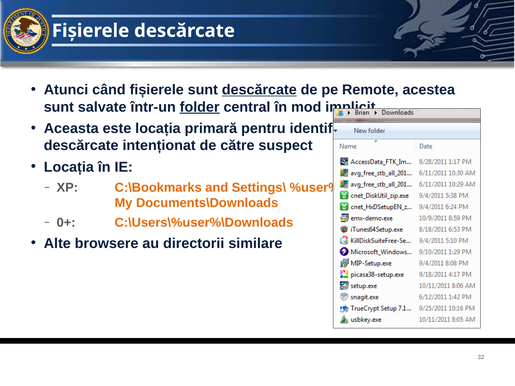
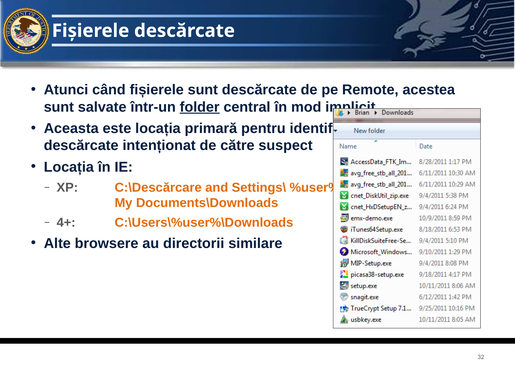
descărcate at (259, 90) underline: present -> none
C:\Bookmarks: C:\Bookmarks -> C:\Descărcare
0+: 0+ -> 4+
